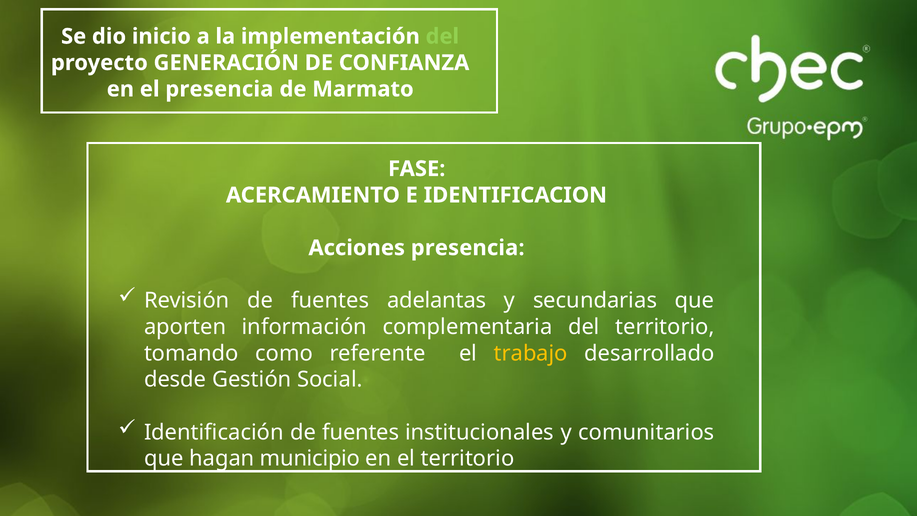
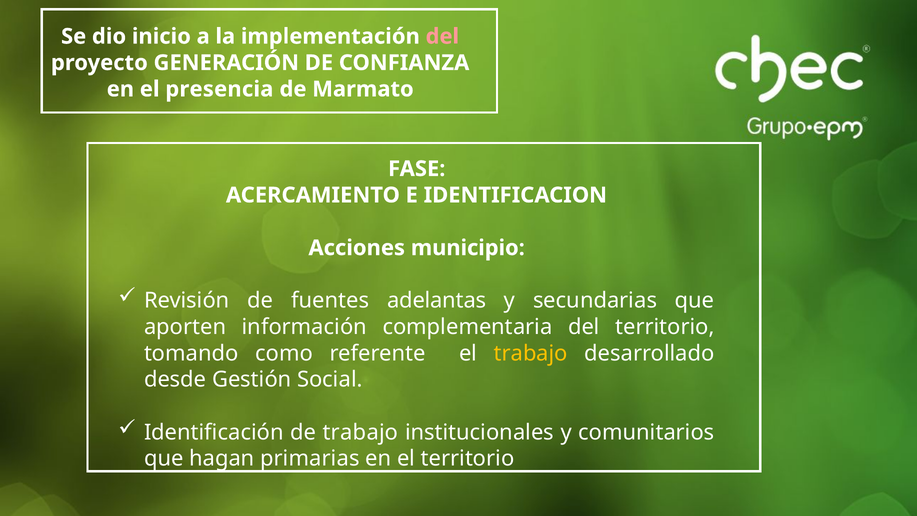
del at (442, 36) colour: light green -> pink
Acciones presencia: presencia -> municipio
Identificación de fuentes: fuentes -> trabajo
municipio: municipio -> primarias
